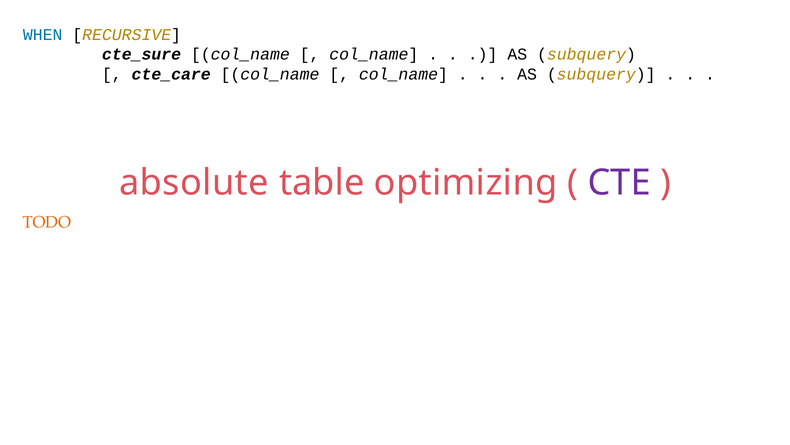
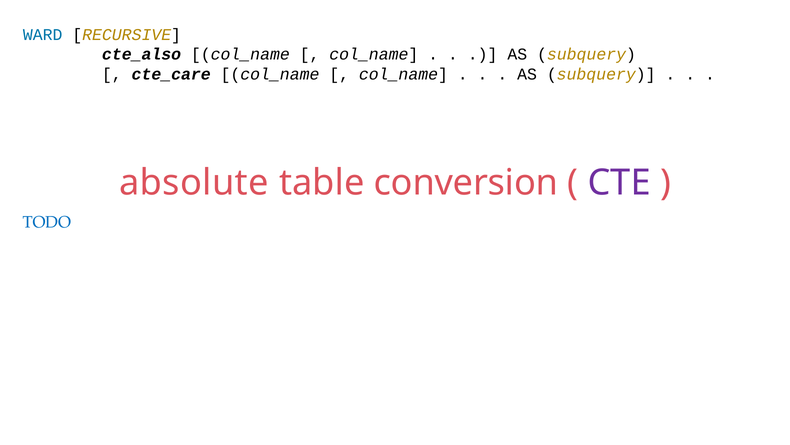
WHEN: WHEN -> WARD
cte_sure: cte_sure -> cte_also
optimizing: optimizing -> conversion
TODO colour: orange -> blue
